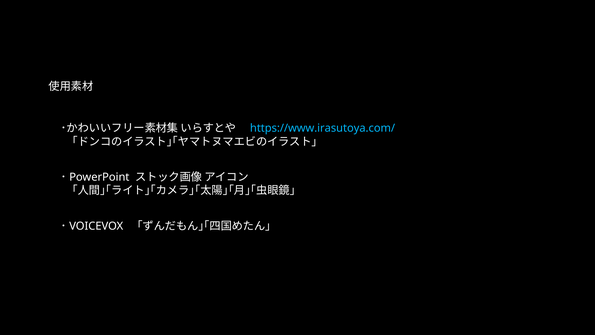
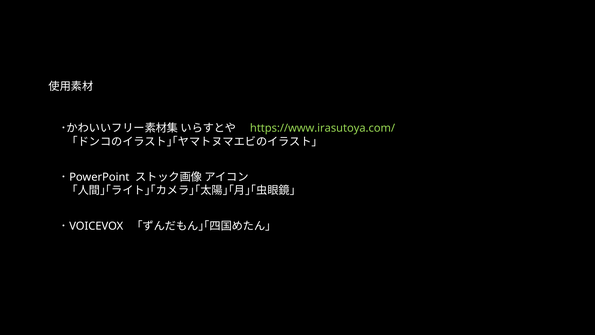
https://www.irasutoya.com/ colour: light blue -> light green
